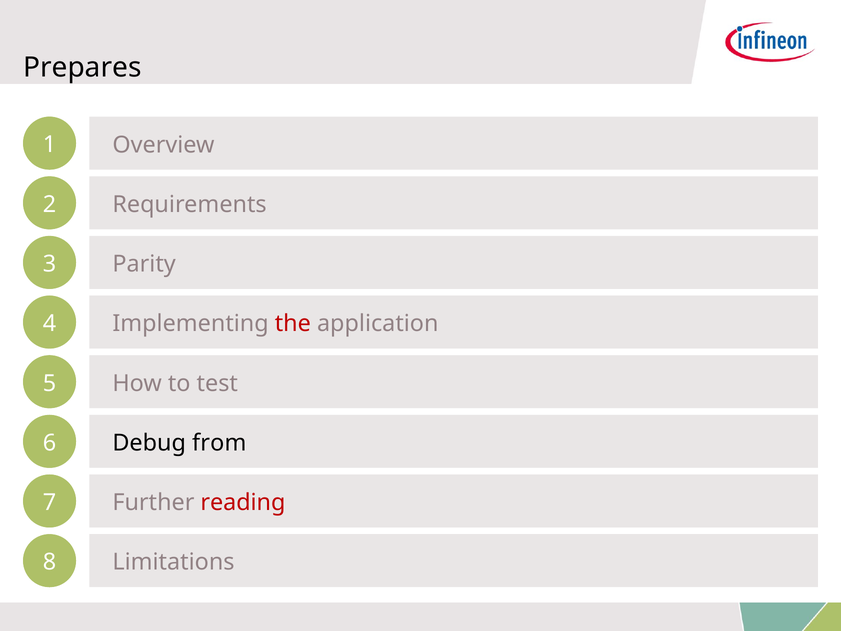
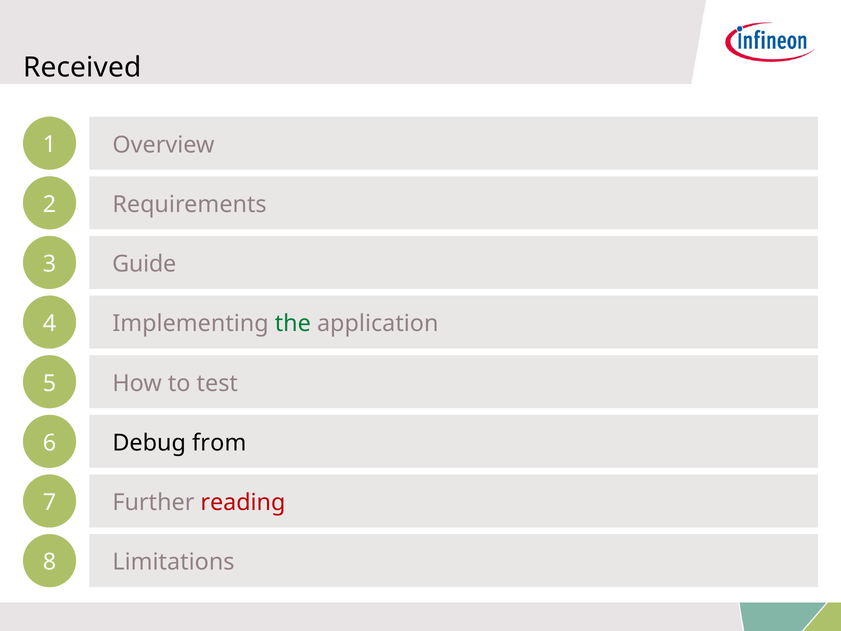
Prepares: Prepares -> Received
Parity: Parity -> Guide
the colour: red -> green
